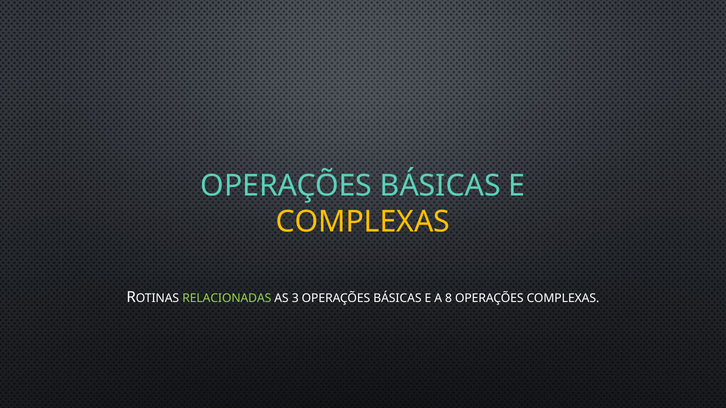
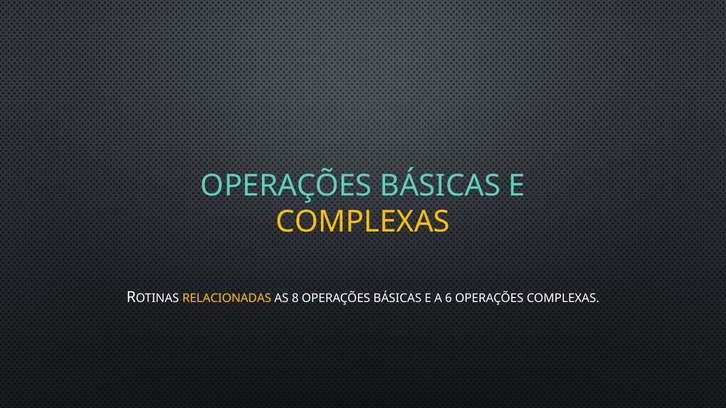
RELACIONADAS colour: light green -> yellow
3: 3 -> 8
8: 8 -> 6
